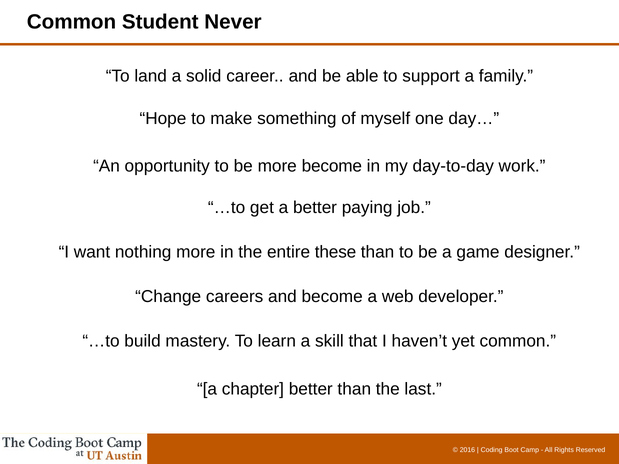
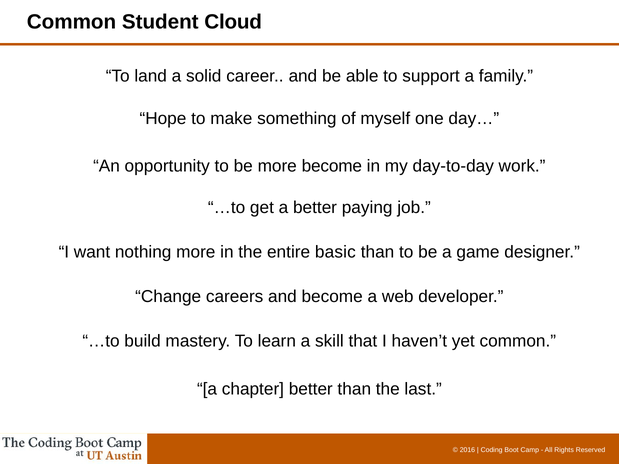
Never: Never -> Cloud
these: these -> basic
